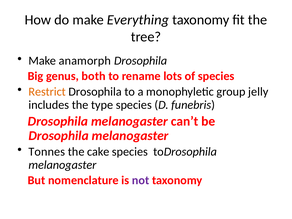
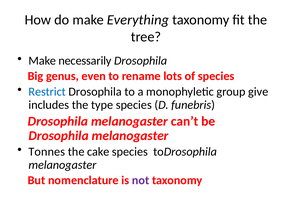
anamorph: anamorph -> necessarily
both: both -> even
Restrict colour: orange -> blue
jelly: jelly -> give
